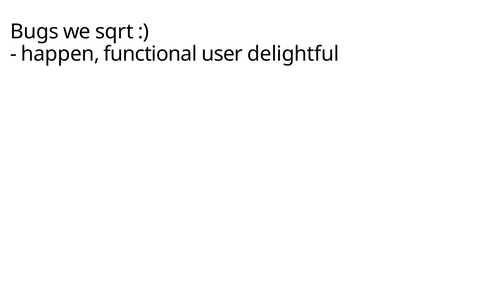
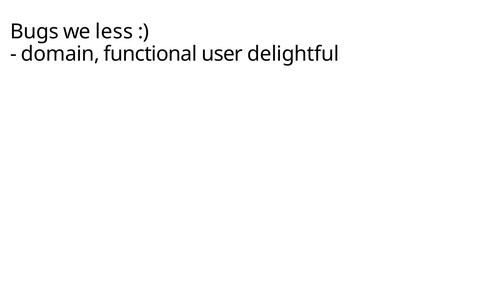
sqrt: sqrt -> less
happen: happen -> domain
